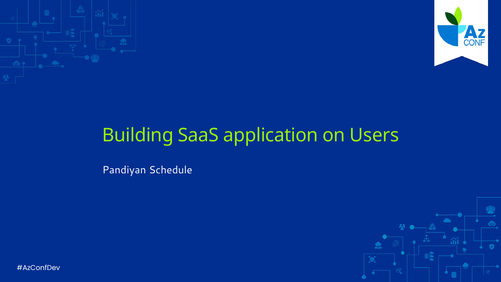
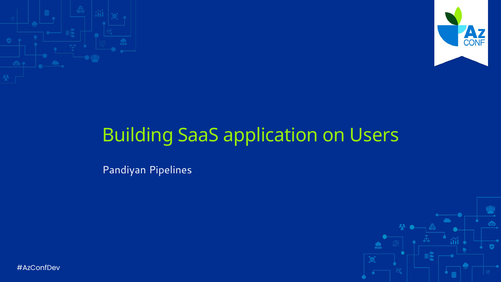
Schedule: Schedule -> Pipelines
